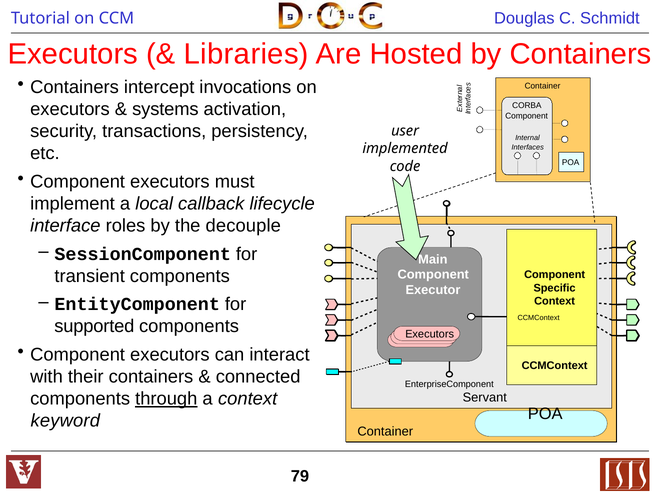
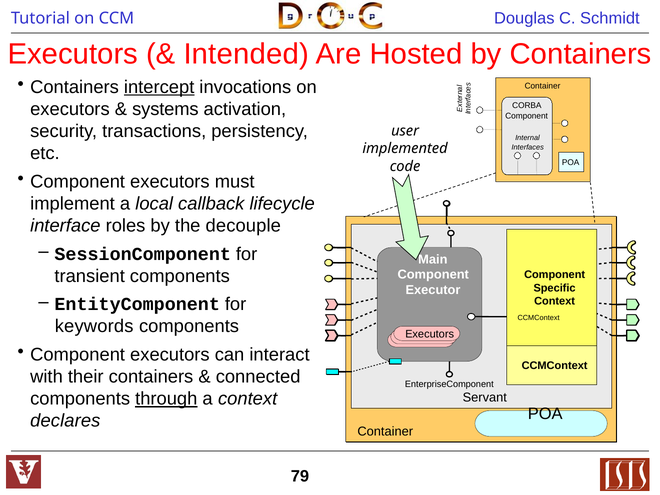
Libraries: Libraries -> Intended
intercept underline: none -> present
supported: supported -> keywords
keyword: keyword -> declares
